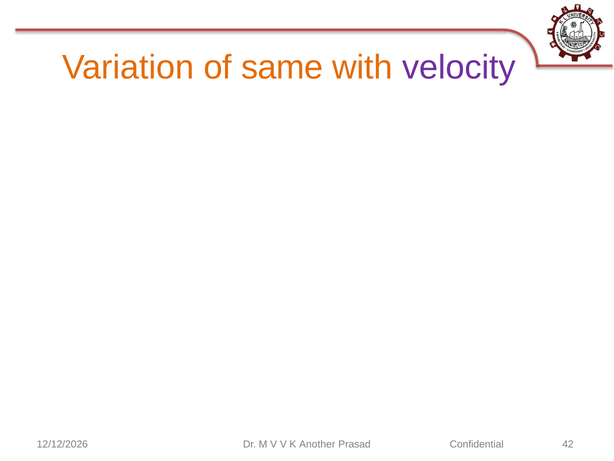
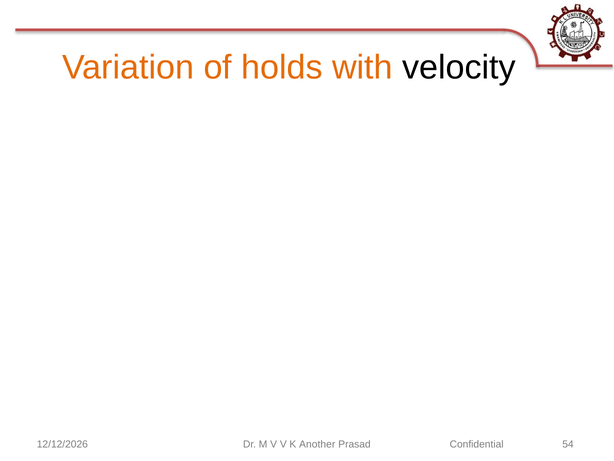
same: same -> holds
velocity colour: purple -> black
42: 42 -> 54
